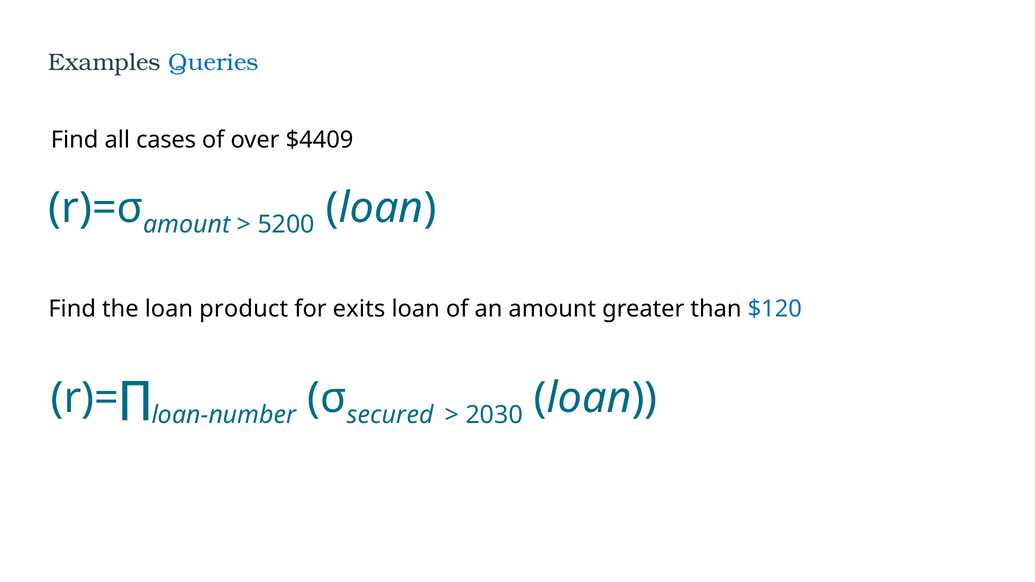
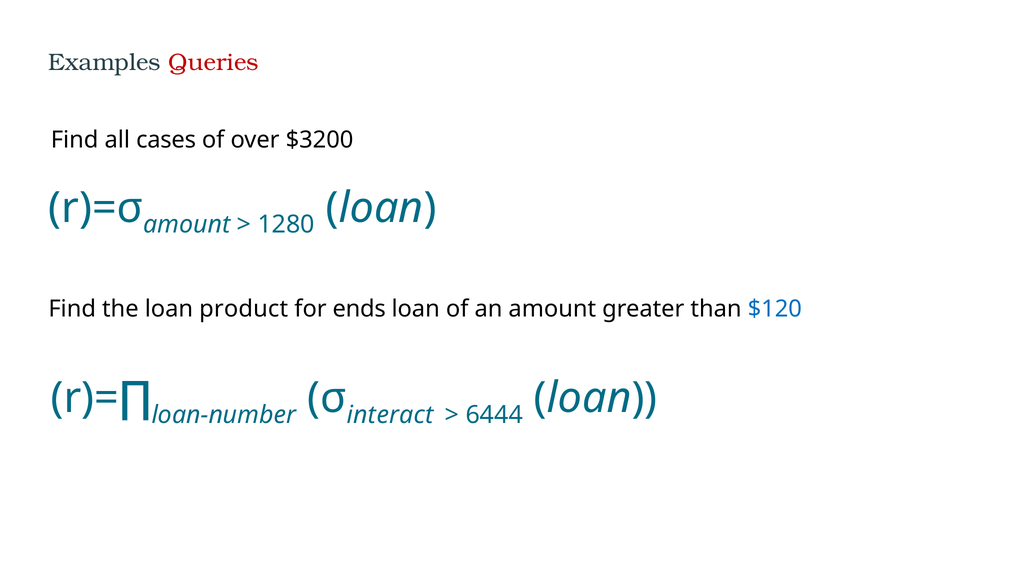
Queries colour: blue -> red
$4409: $4409 -> $3200
5200: 5200 -> 1280
exits: exits -> ends
secured: secured -> interact
2030: 2030 -> 6444
